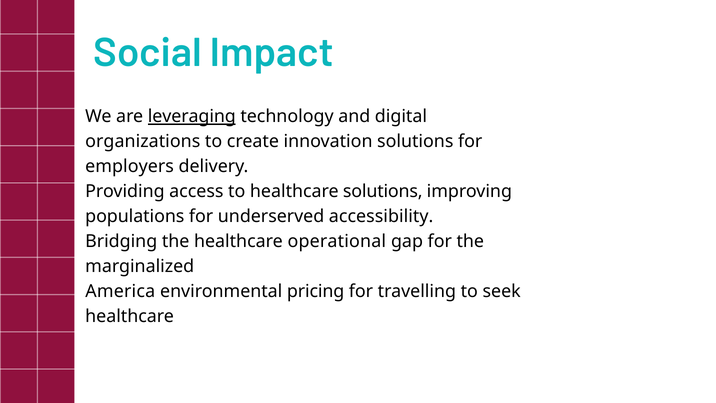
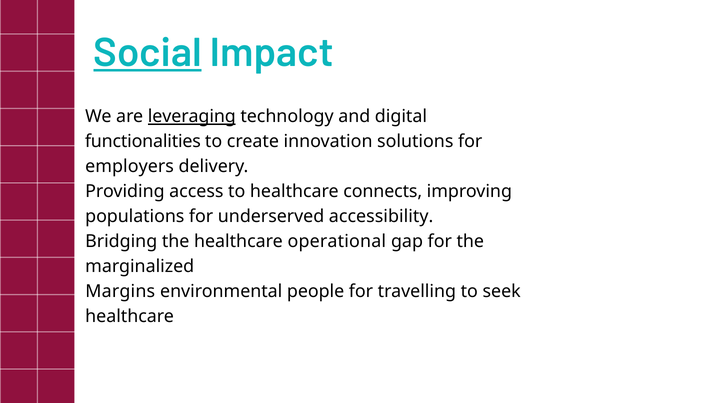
Social underline: none -> present
organizations: organizations -> functionalities
healthcare solutions: solutions -> connects
America: America -> Margins
pricing: pricing -> people
